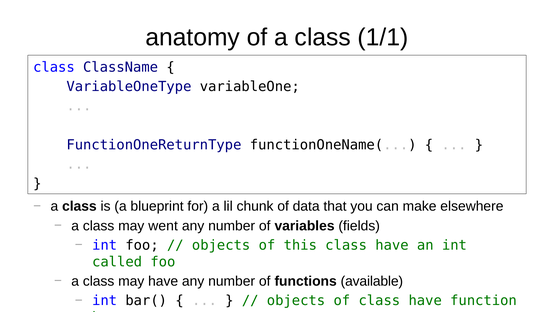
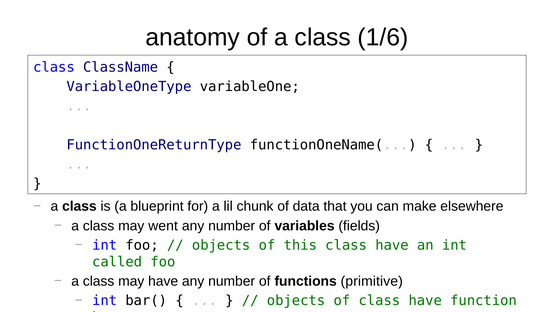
1/1: 1/1 -> 1/6
available: available -> primitive
